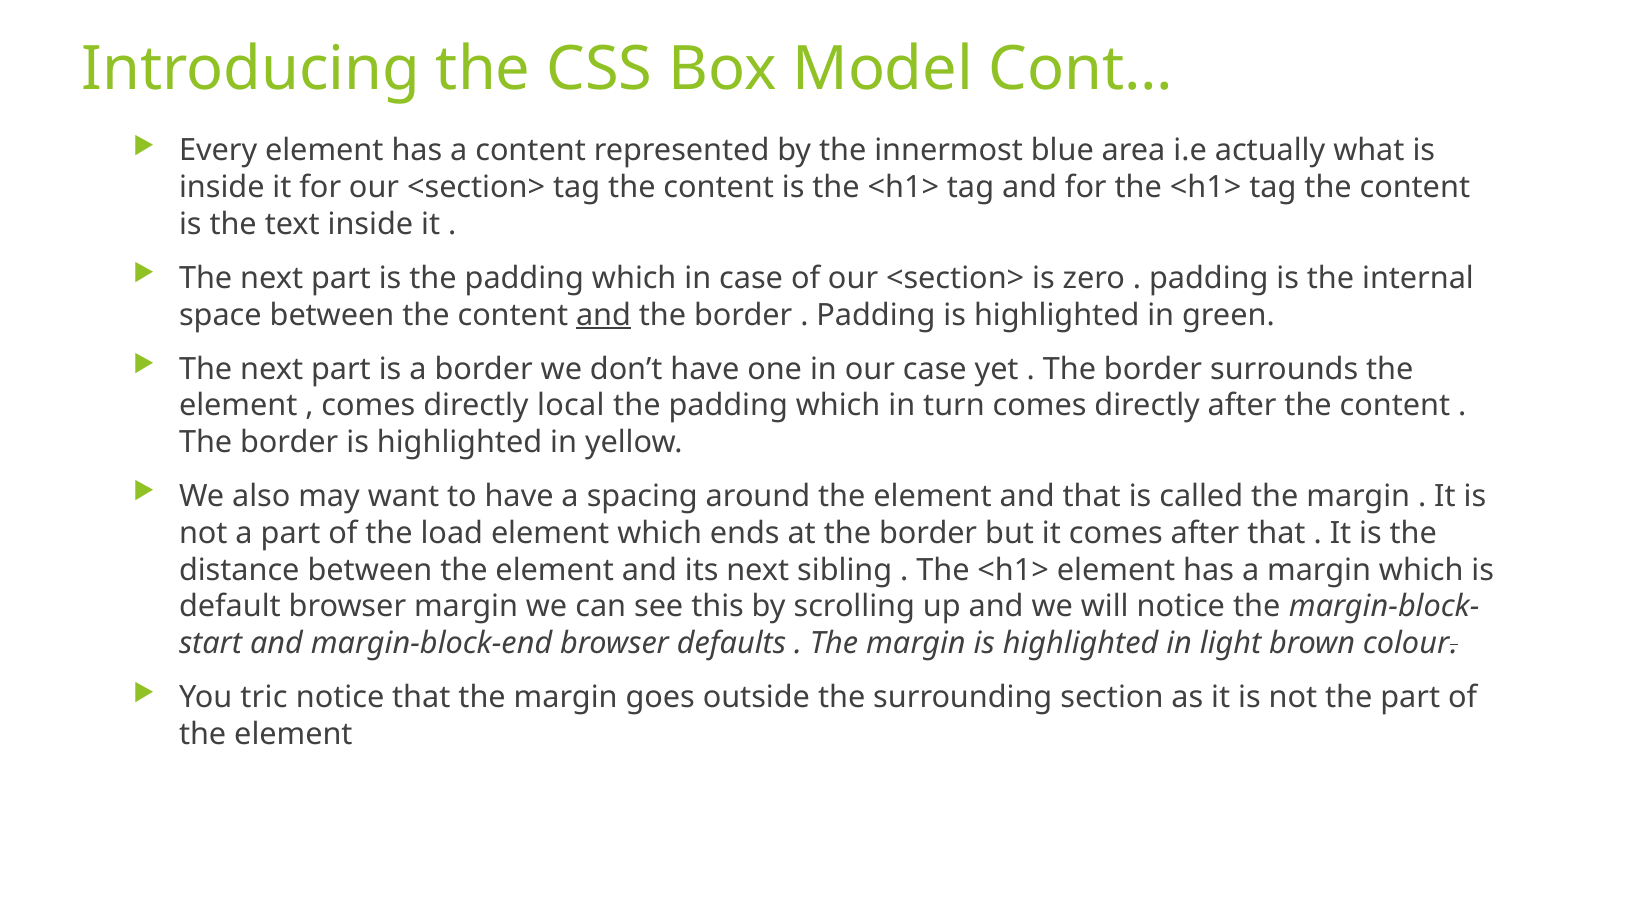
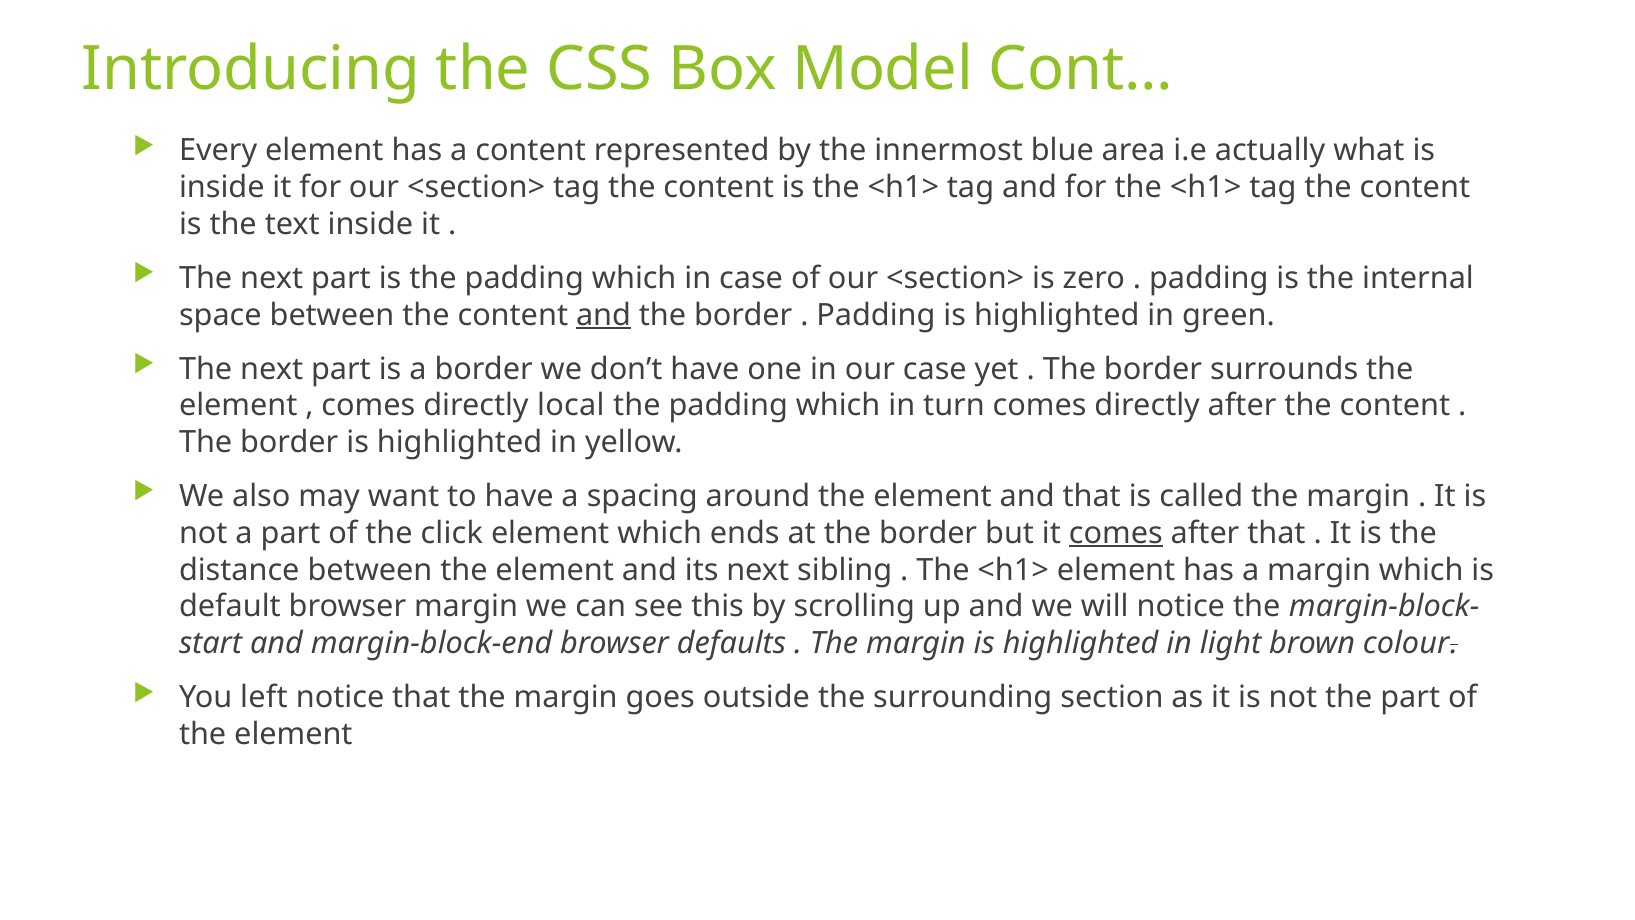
load: load -> click
comes at (1116, 533) underline: none -> present
tric: tric -> left
